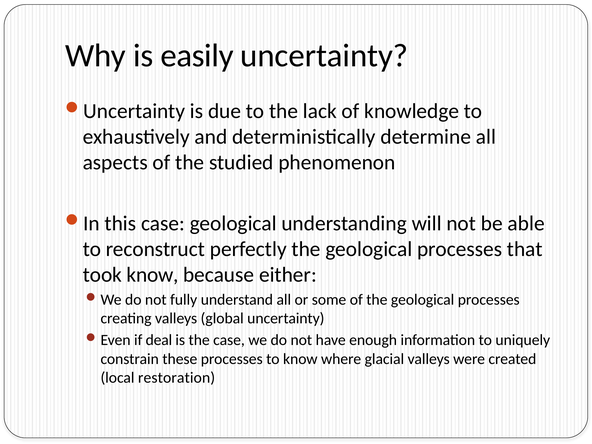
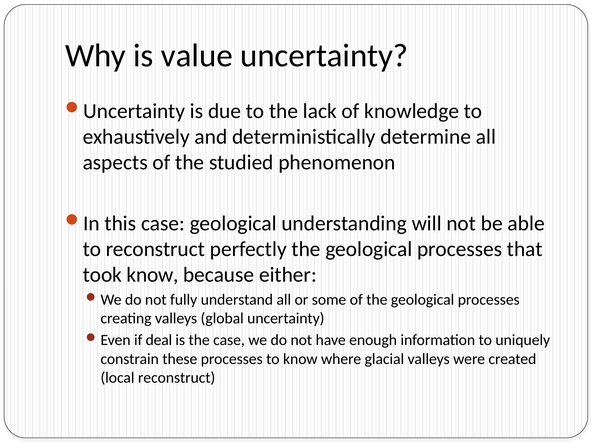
easily: easily -> value
local restoration: restoration -> reconstruct
